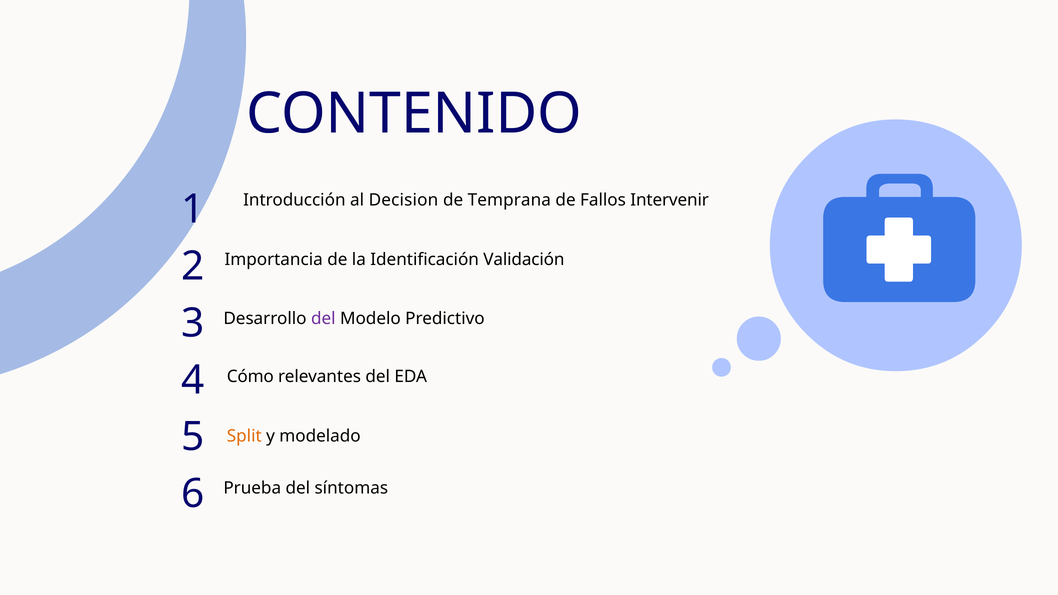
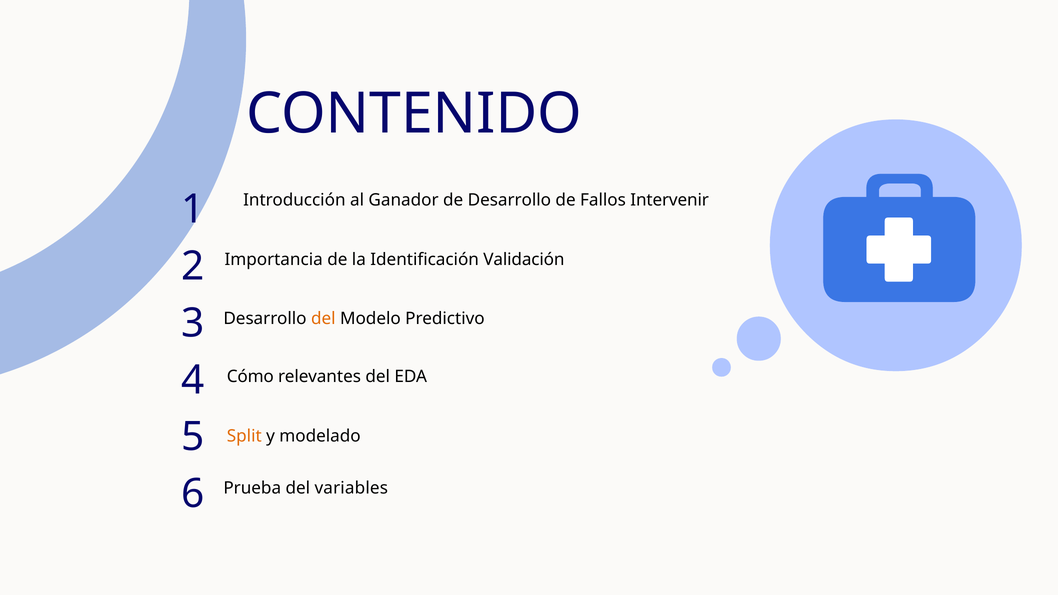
Decision: Decision -> Ganador
de Temprana: Temprana -> Desarrollo
del at (323, 319) colour: purple -> orange
síntomas: síntomas -> variables
